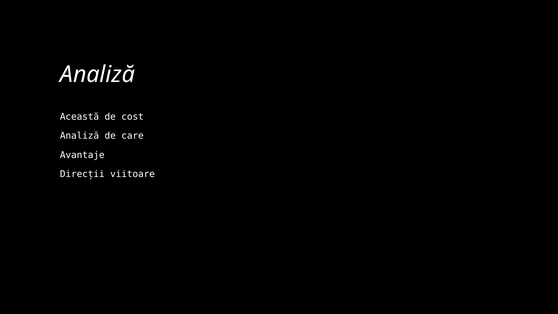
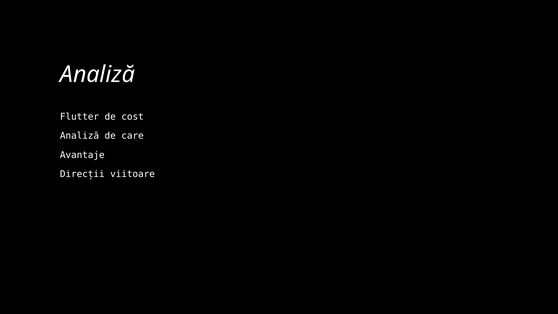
Această: Această -> Flutter
